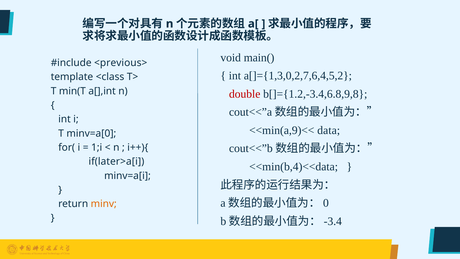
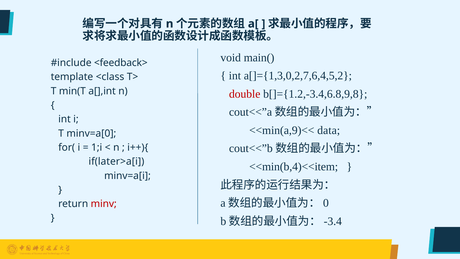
<previous>: <previous> -> <feedback>
<<min(b,4)<<data: <<min(b,4)<<data -> <<min(b,4)<<item
minv colour: orange -> red
